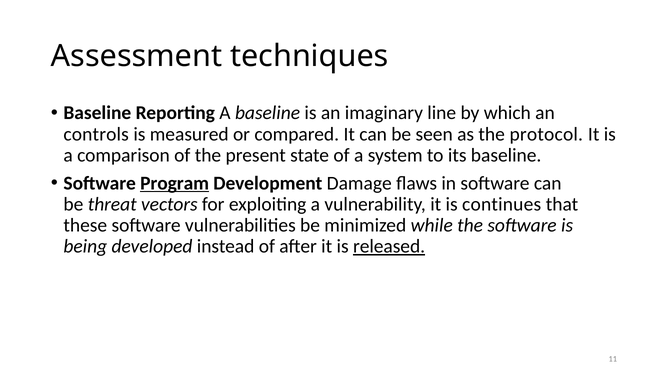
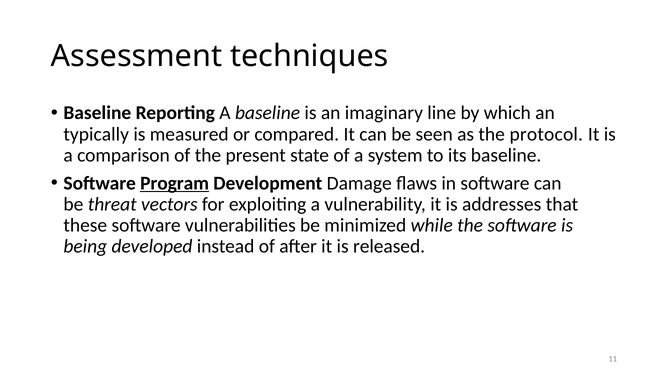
controls: controls -> typically
continues: continues -> addresses
released underline: present -> none
